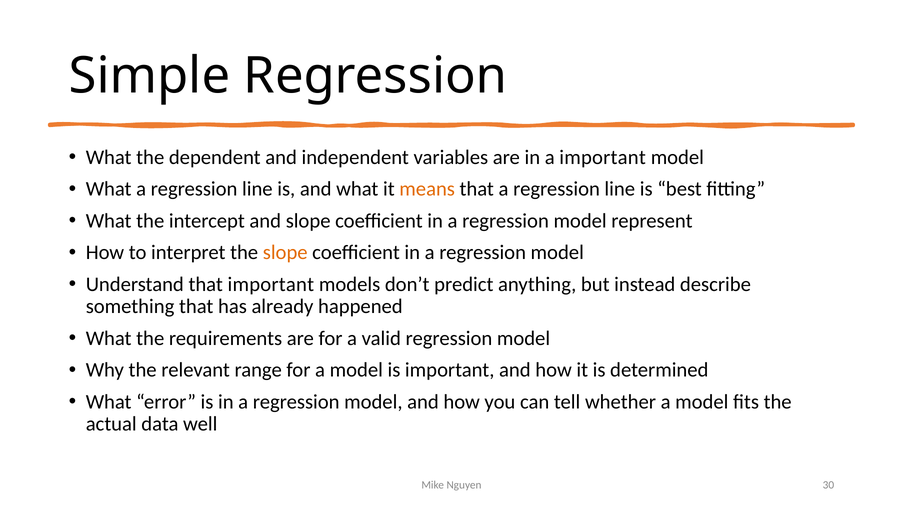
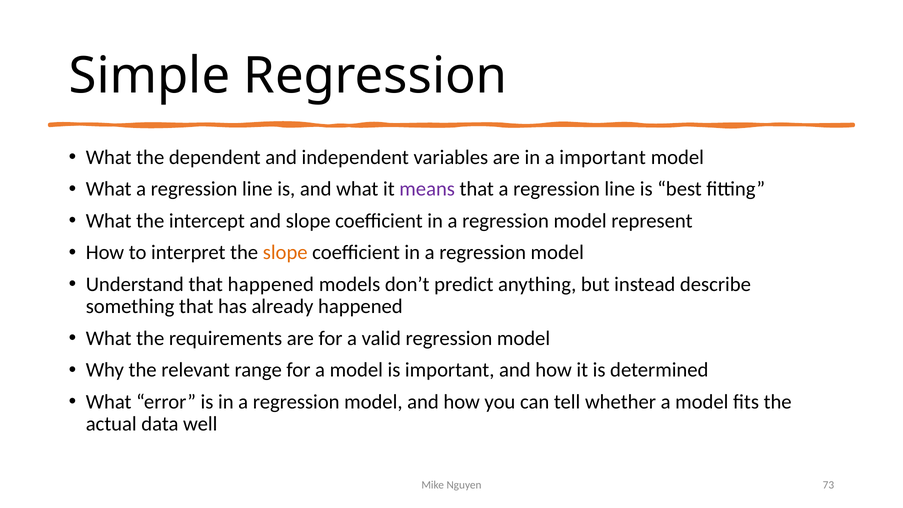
means colour: orange -> purple
that important: important -> happened
30: 30 -> 73
